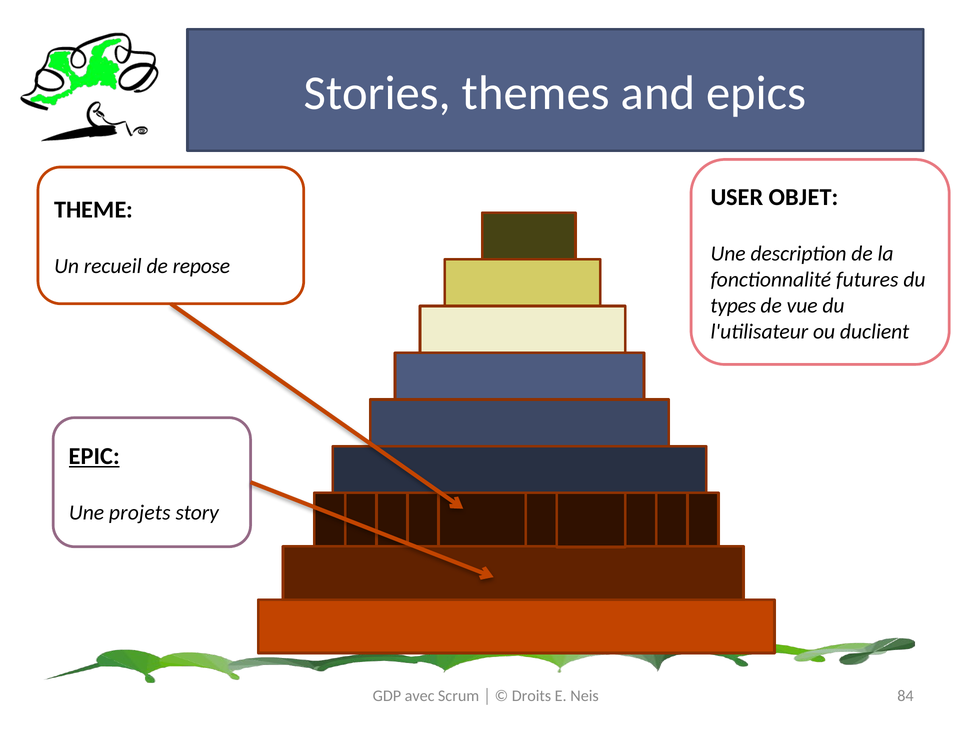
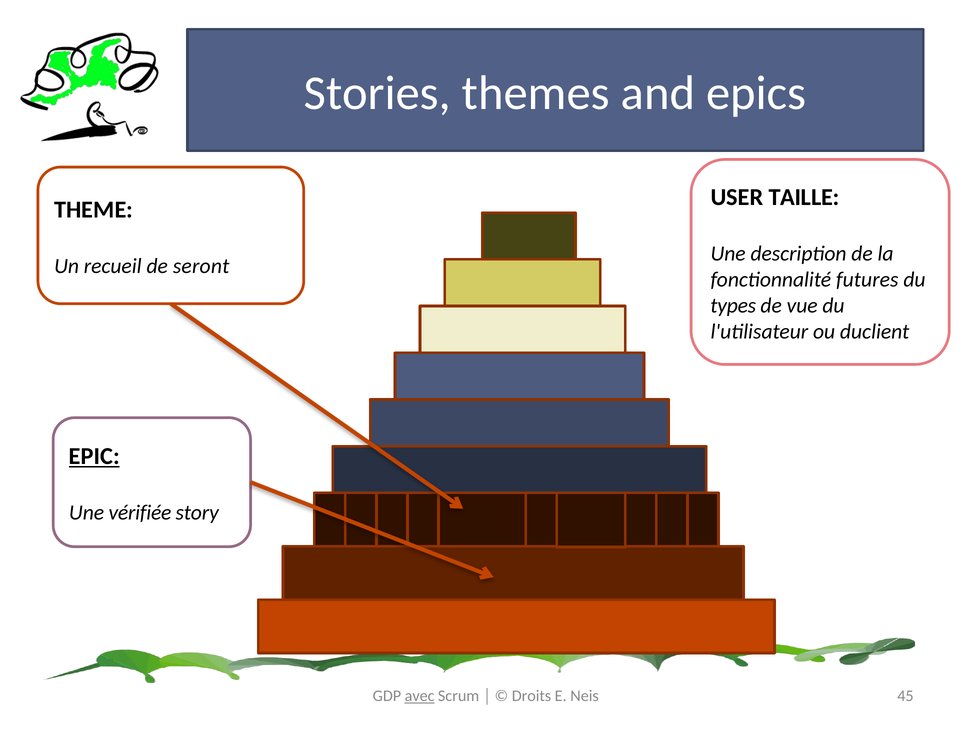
OBJET: OBJET -> TAILLE
repose: repose -> seront
projets: projets -> vérifiée
avec underline: none -> present
84: 84 -> 45
